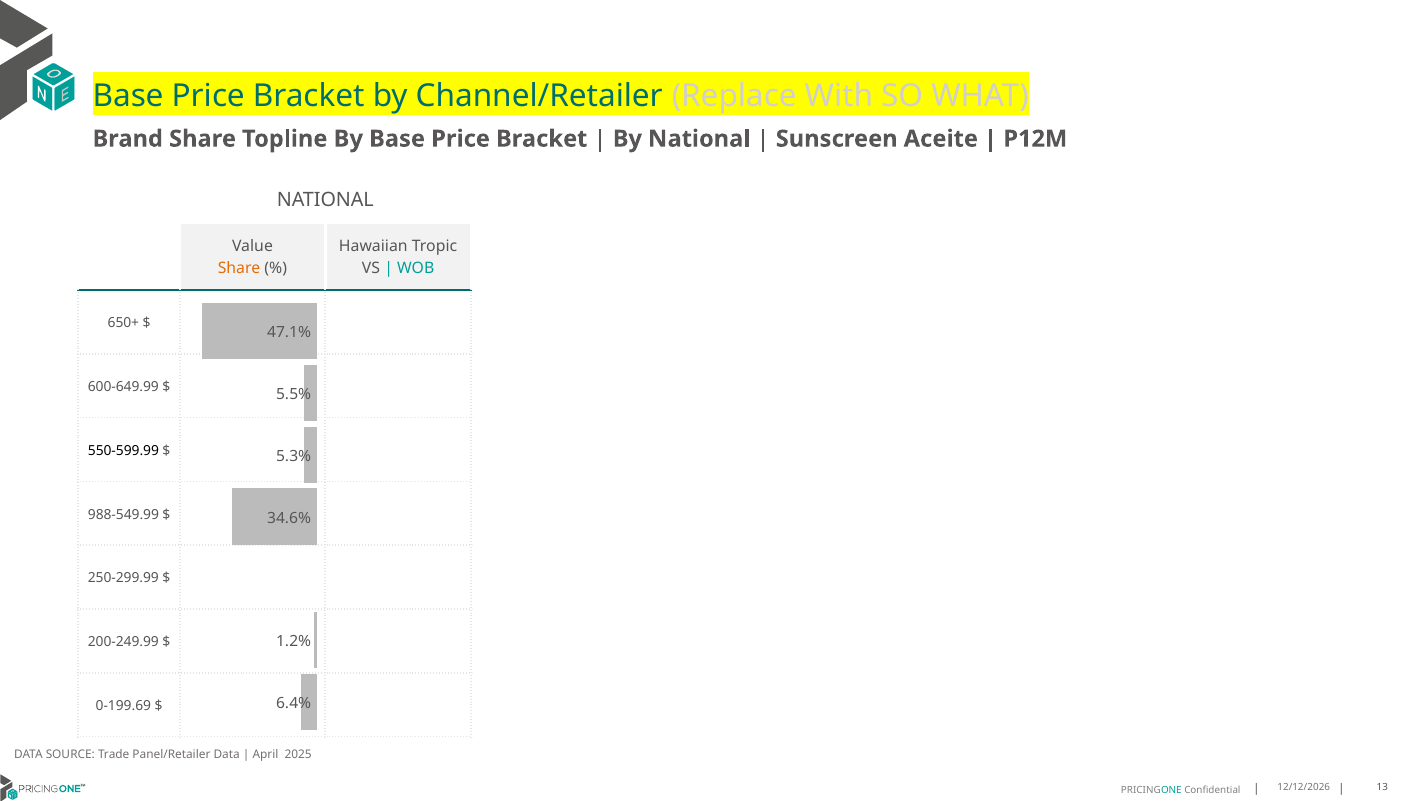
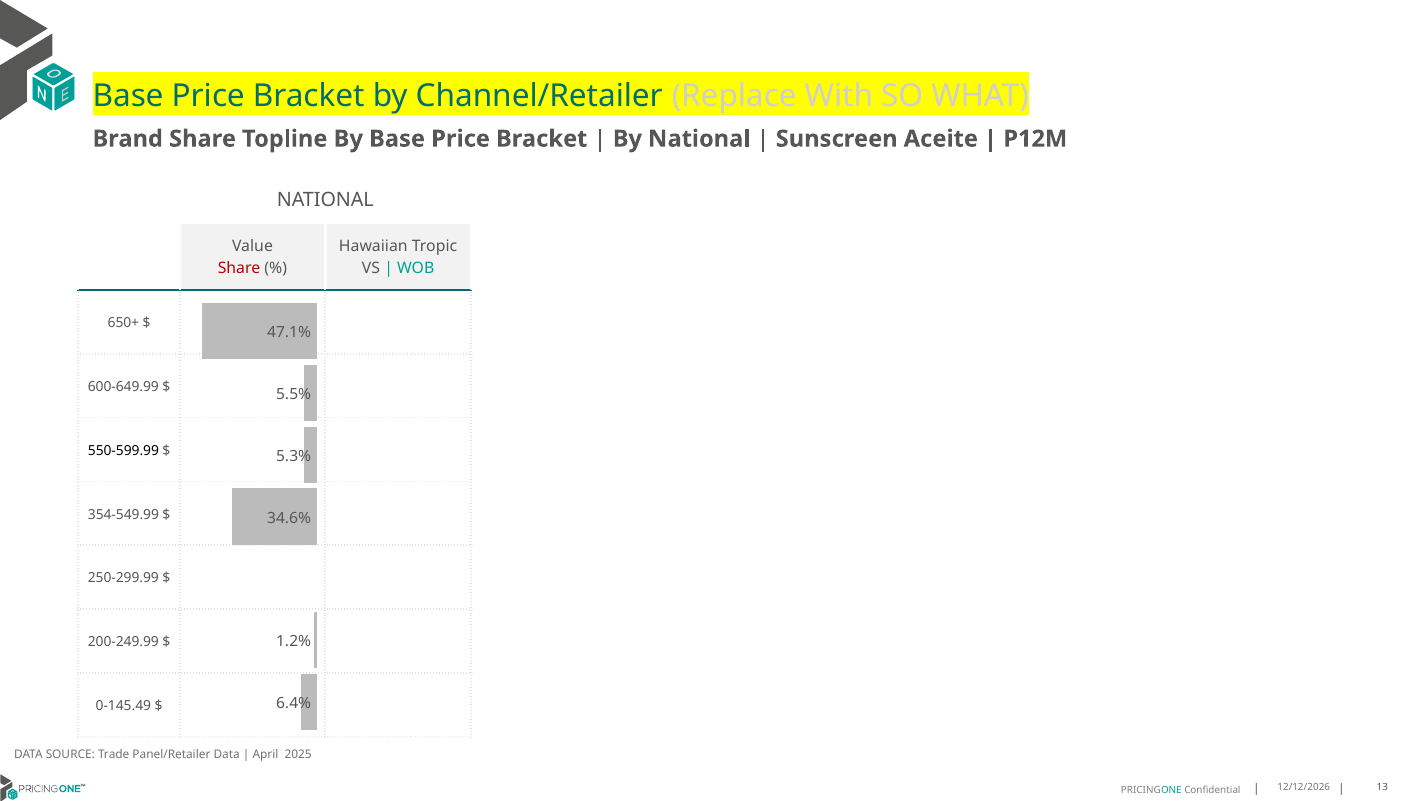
Share at (239, 268) colour: orange -> red
988-549.99: 988-549.99 -> 354-549.99
0-199.69: 0-199.69 -> 0-145.49
